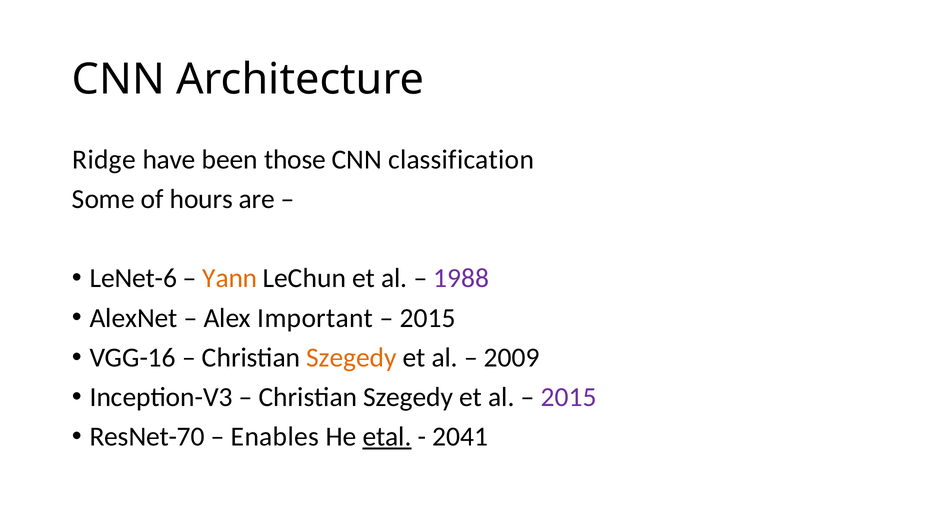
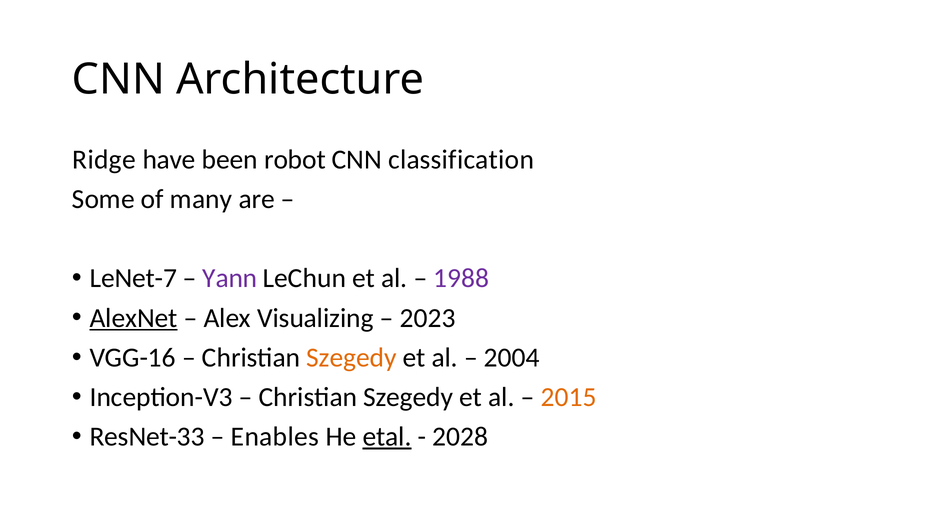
those: those -> robot
hours: hours -> many
LeNet-6: LeNet-6 -> LeNet-7
Yann colour: orange -> purple
AlexNet underline: none -> present
Important: Important -> Visualizing
2015 at (428, 318): 2015 -> 2023
2009: 2009 -> 2004
2015 at (569, 397) colour: purple -> orange
ResNet-70: ResNet-70 -> ResNet-33
2041: 2041 -> 2028
